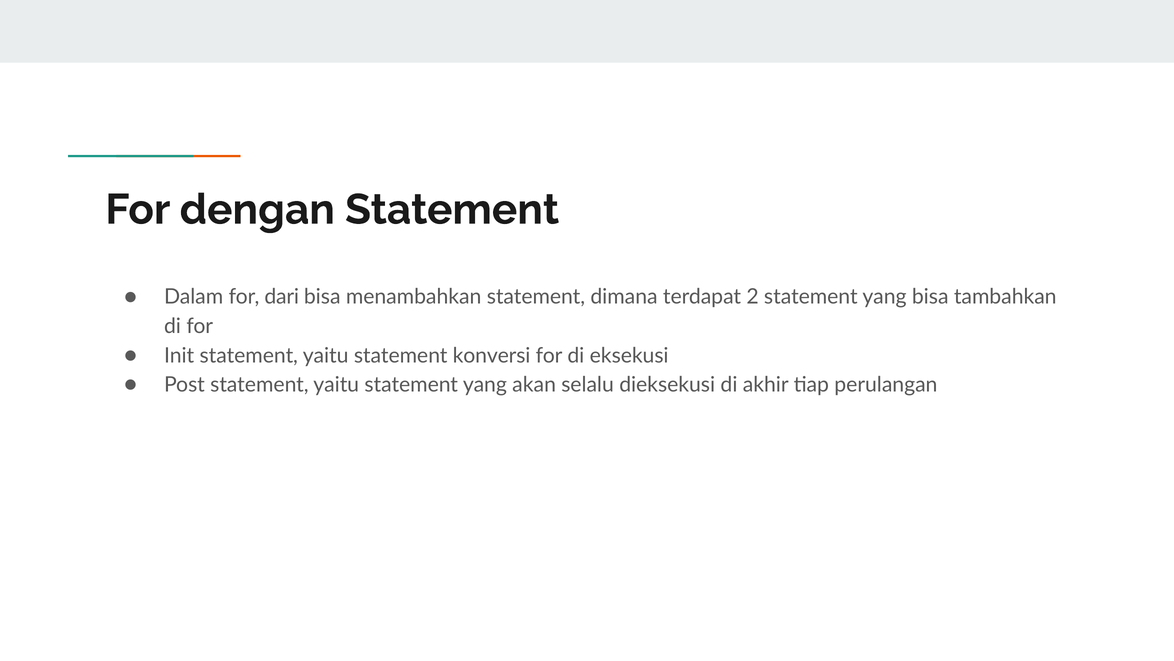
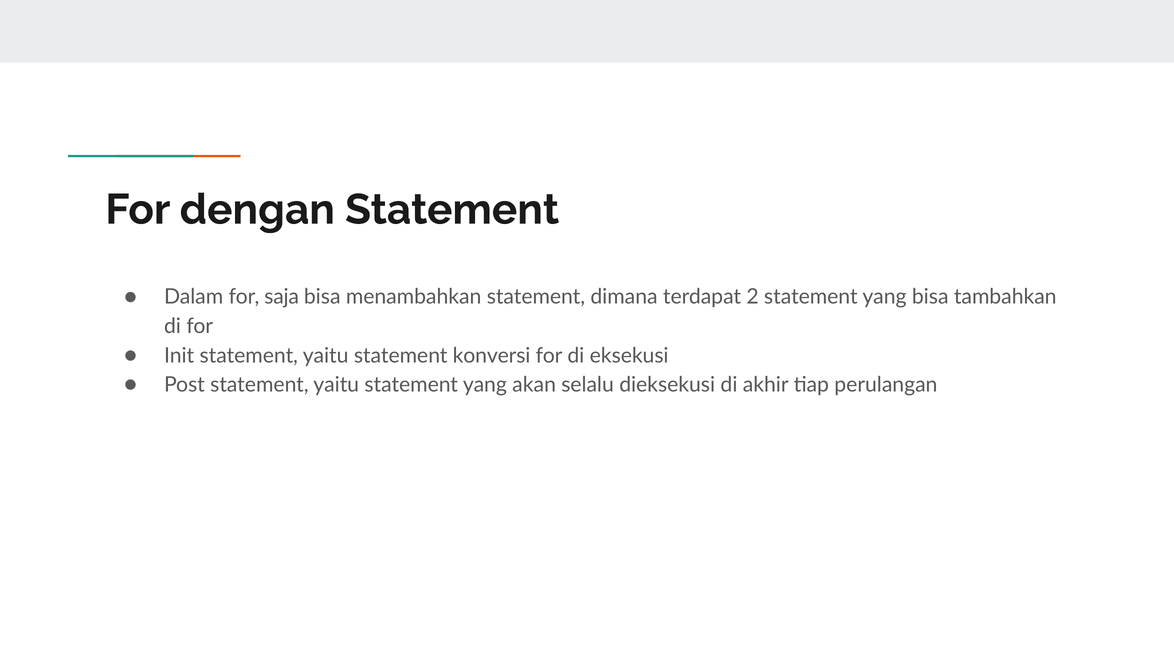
dari: dari -> saja
